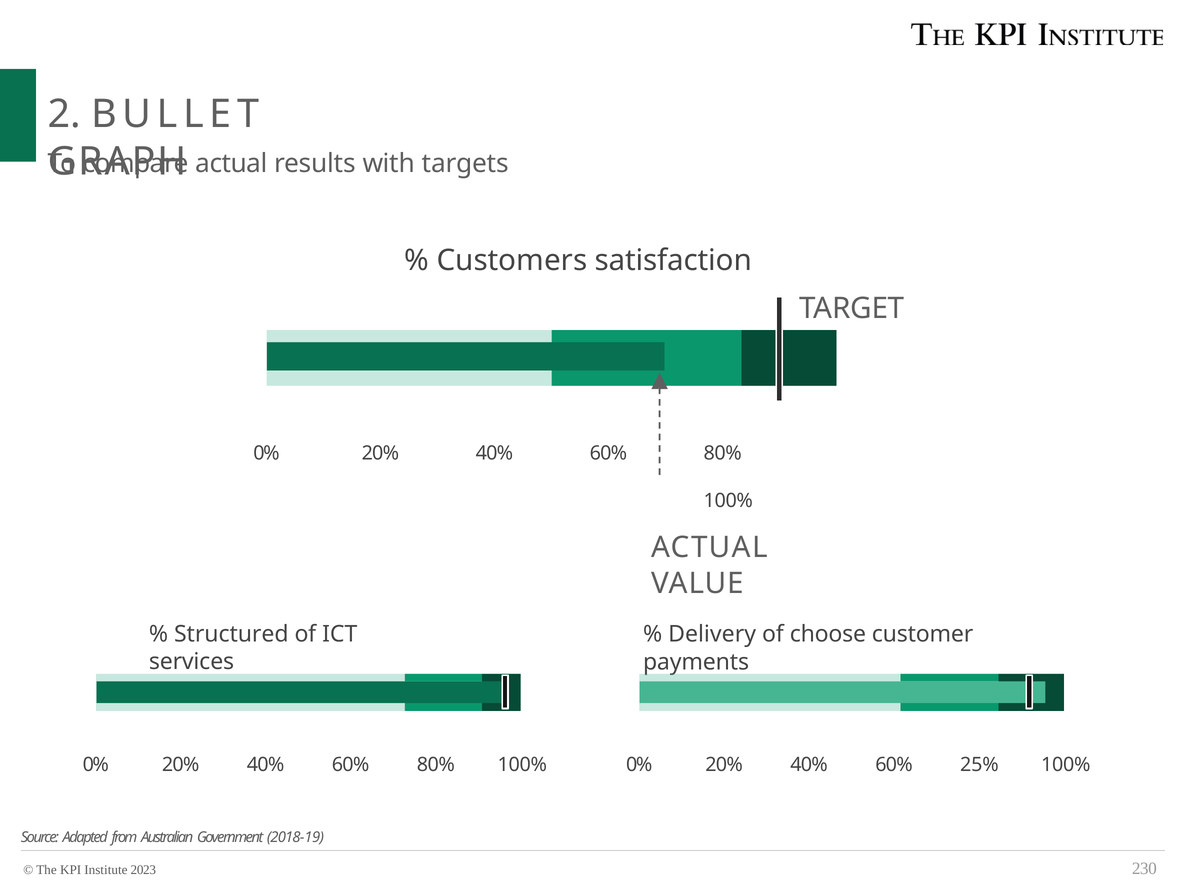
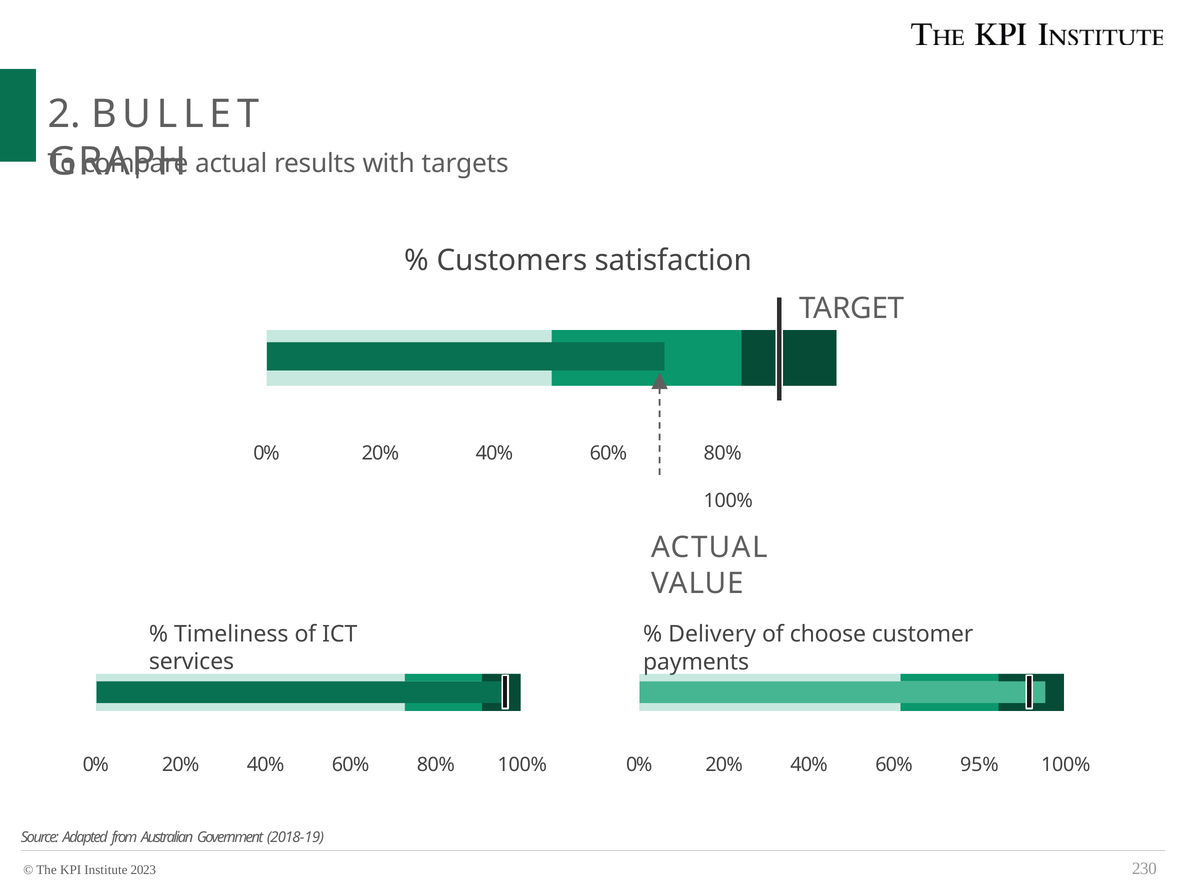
Structured: Structured -> Timeliness
25%: 25% -> 95%
